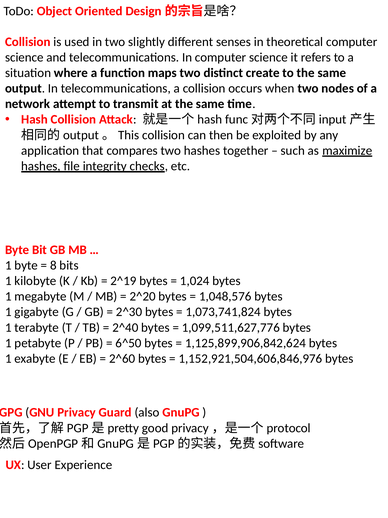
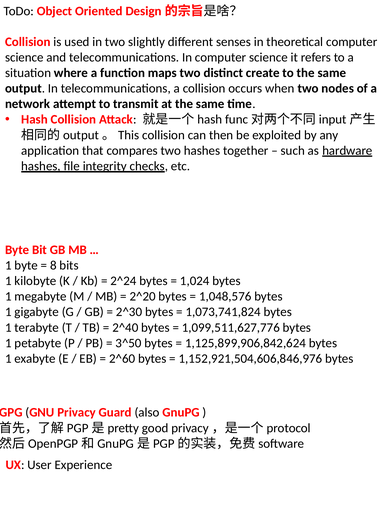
maximize: maximize -> hardware
2^19: 2^19 -> 2^24
6^50: 6^50 -> 3^50
